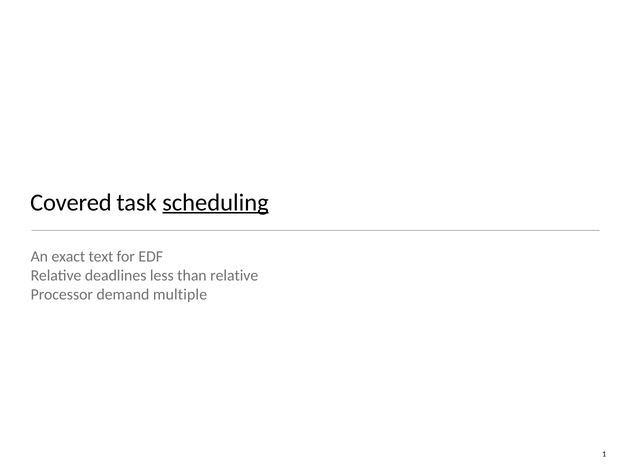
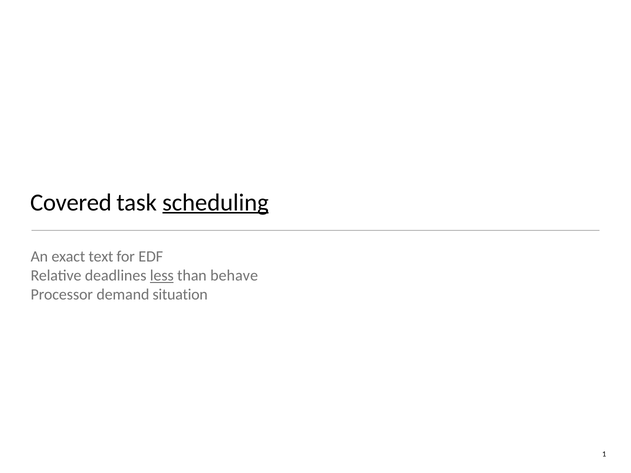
less underline: none -> present
than relative: relative -> behave
multiple: multiple -> situation
